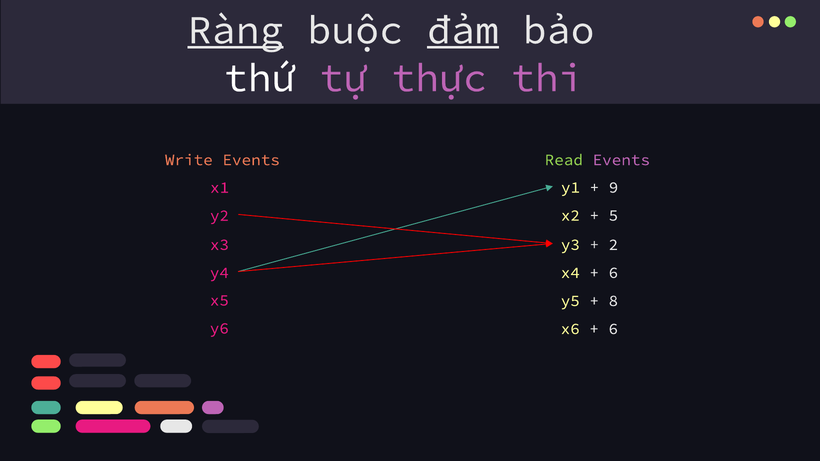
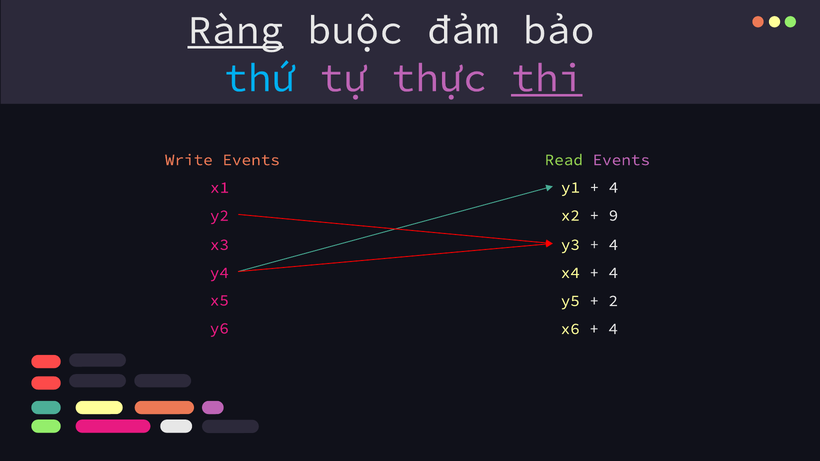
đảm underline: present -> none
thứ colour: white -> light blue
thi underline: none -> present
9 at (614, 188): 9 -> 4
5: 5 -> 9
2 at (613, 245): 2 -> 4
6 at (613, 273): 6 -> 4
8: 8 -> 2
6 at (613, 329): 6 -> 4
